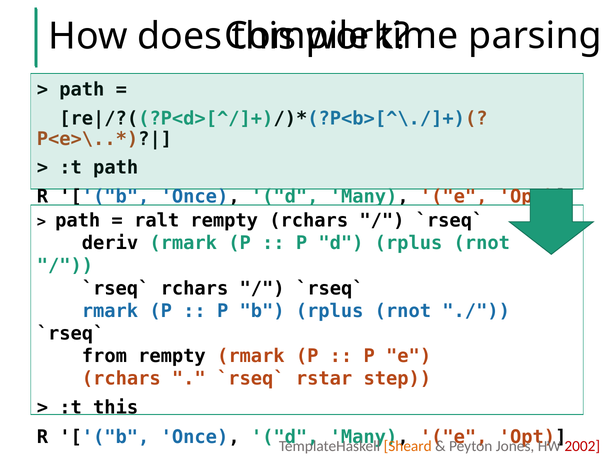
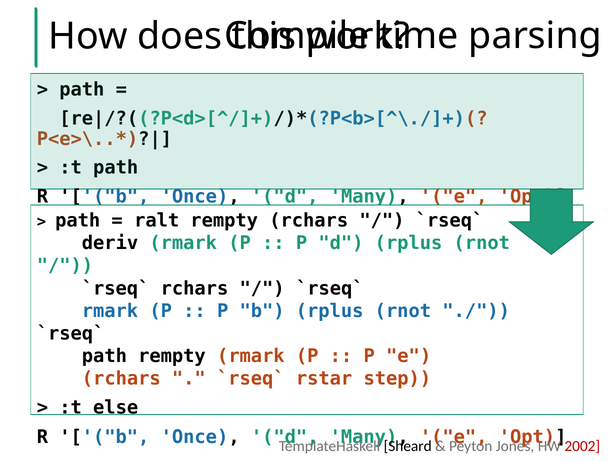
from at (104, 356): from -> path
:t this: this -> else
Sheard colour: orange -> black
